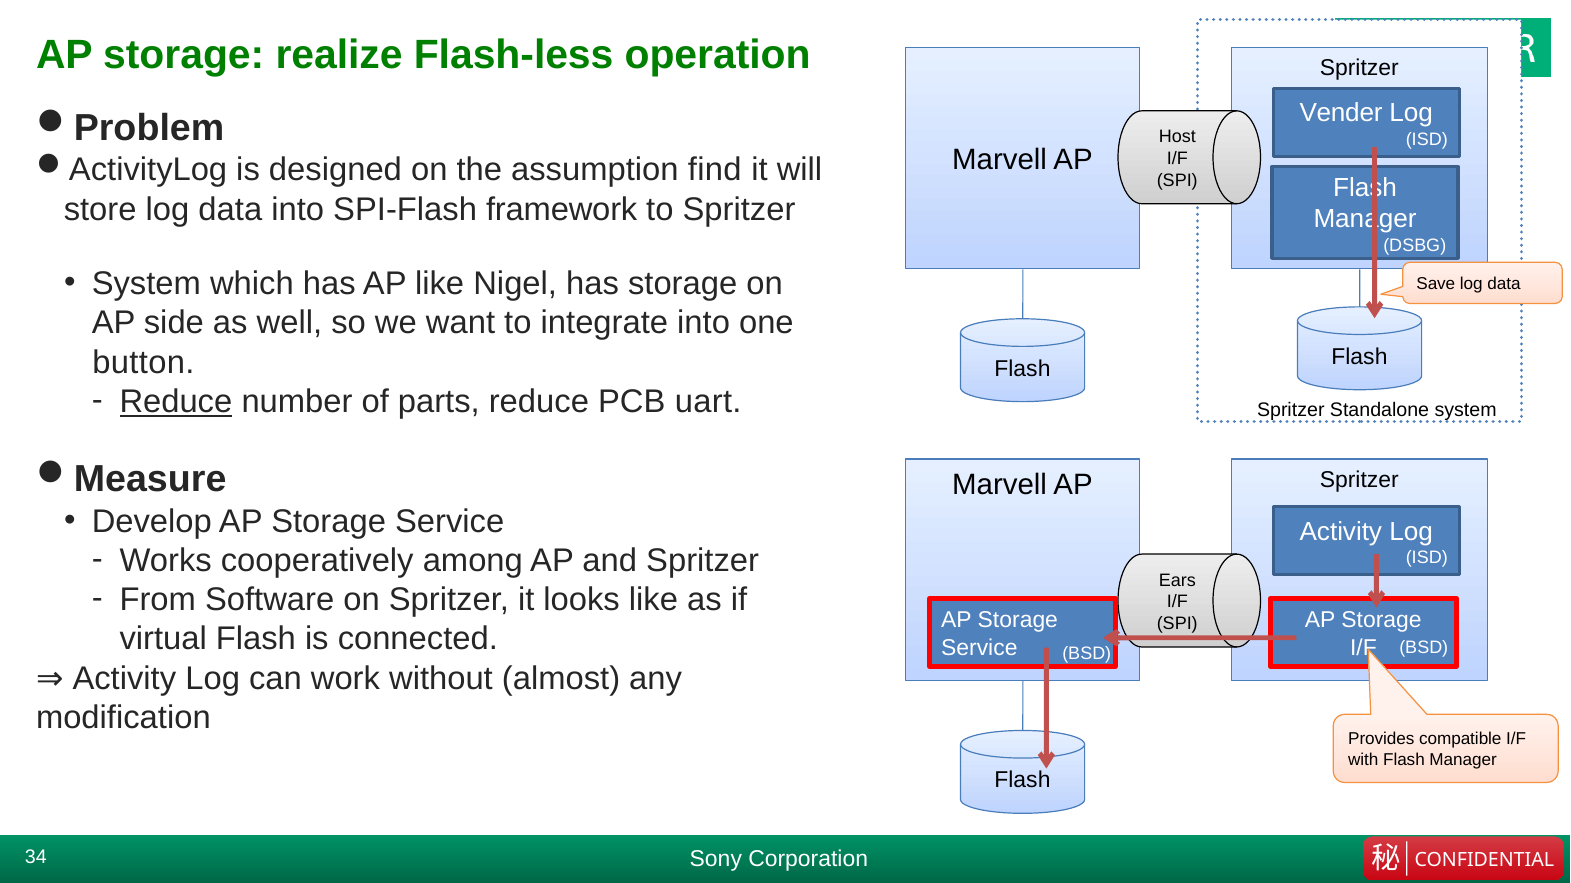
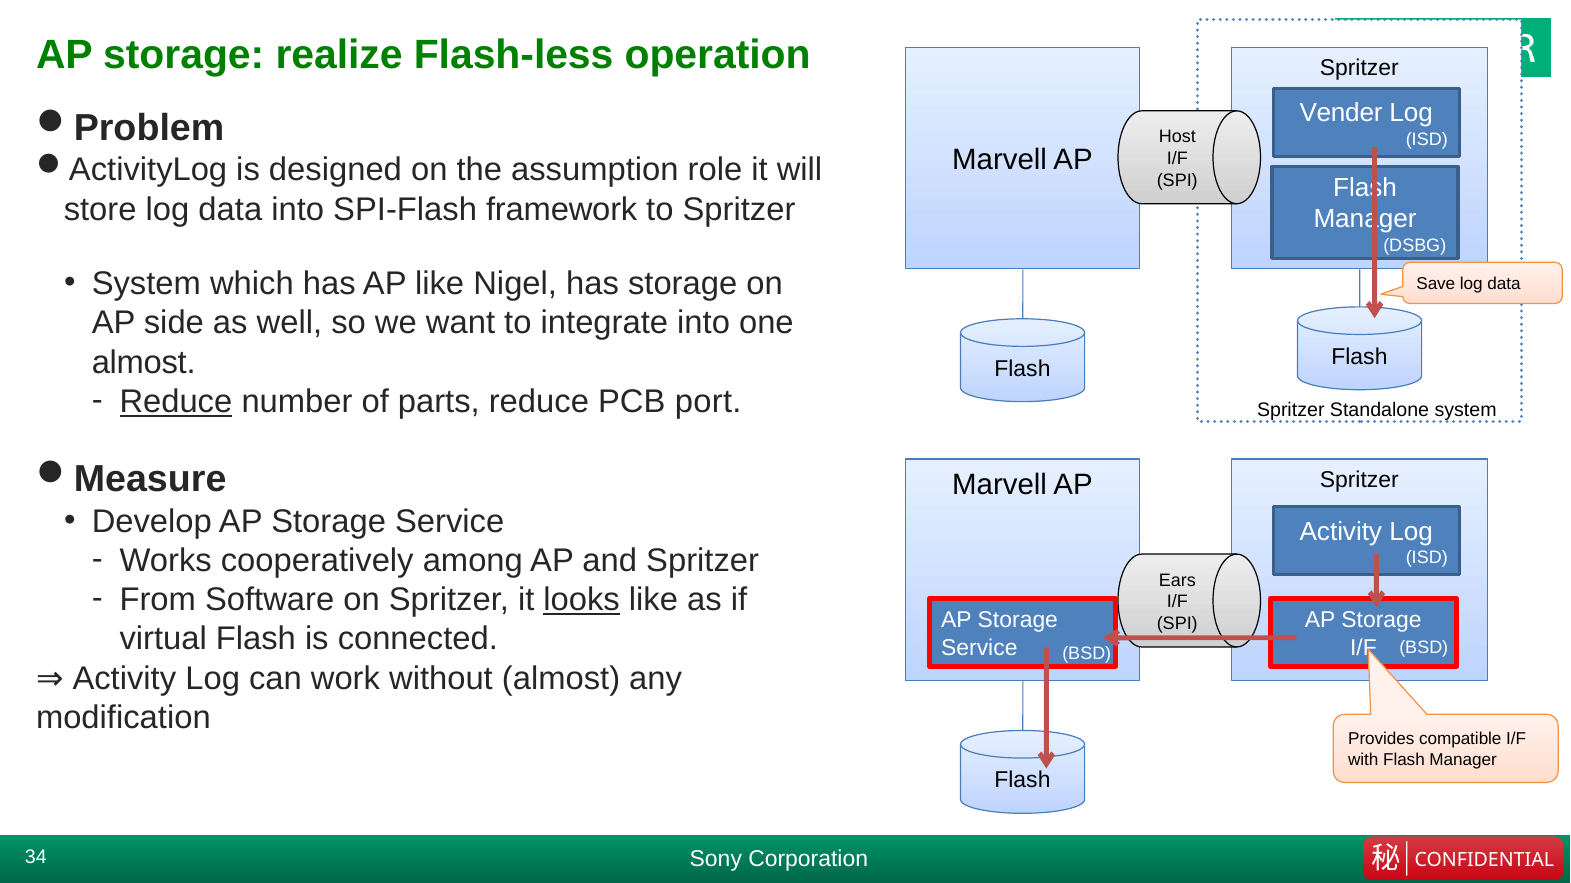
find: find -> role
button at (143, 362): button -> almost
uart: uart -> port
looks underline: none -> present
